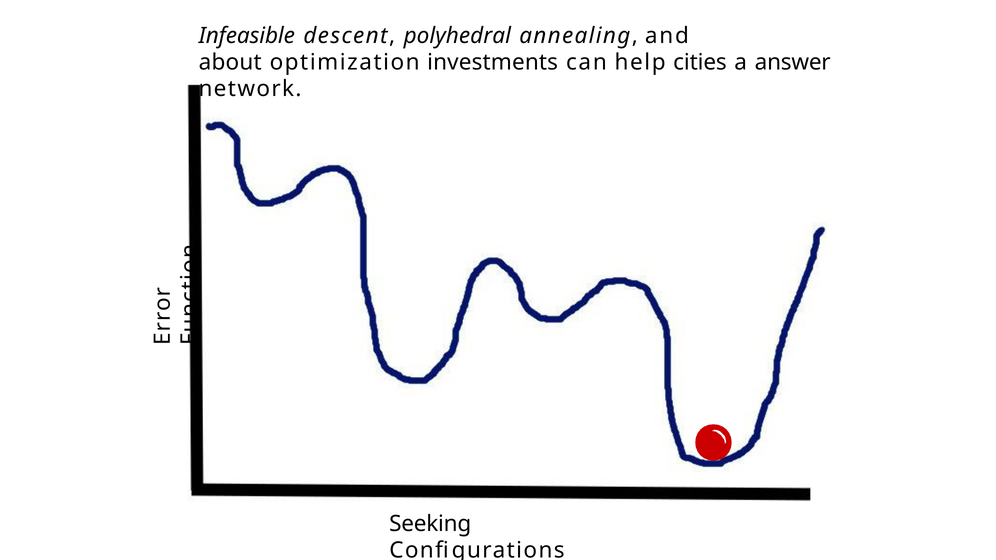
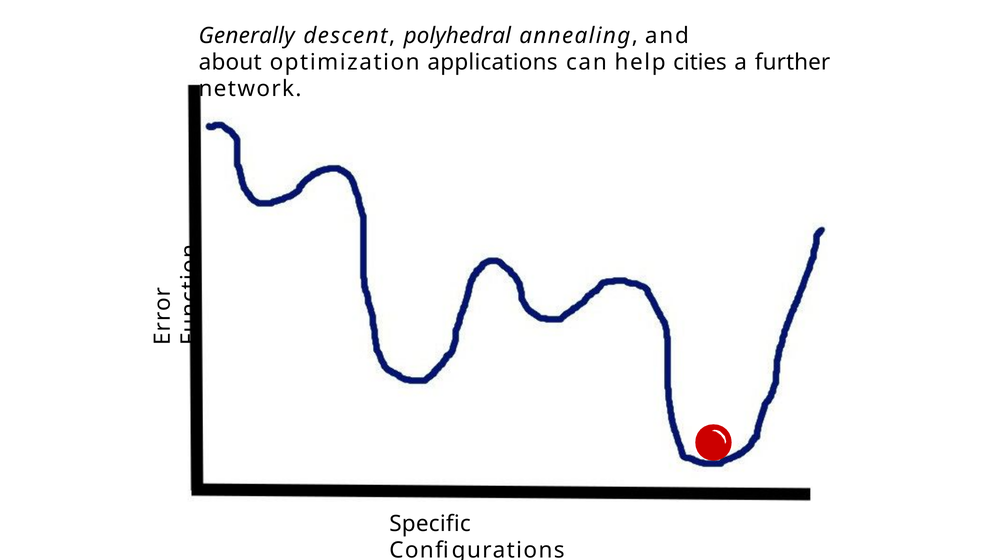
Infeasible: Infeasible -> Generally
investments: investments -> applications
answer: answer -> further
Seeking: Seeking -> Specific
